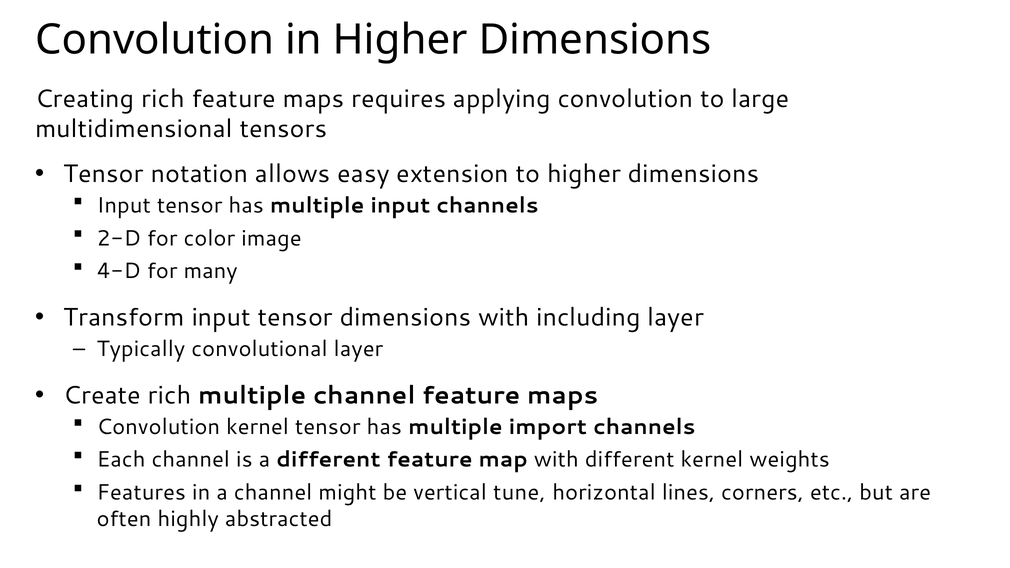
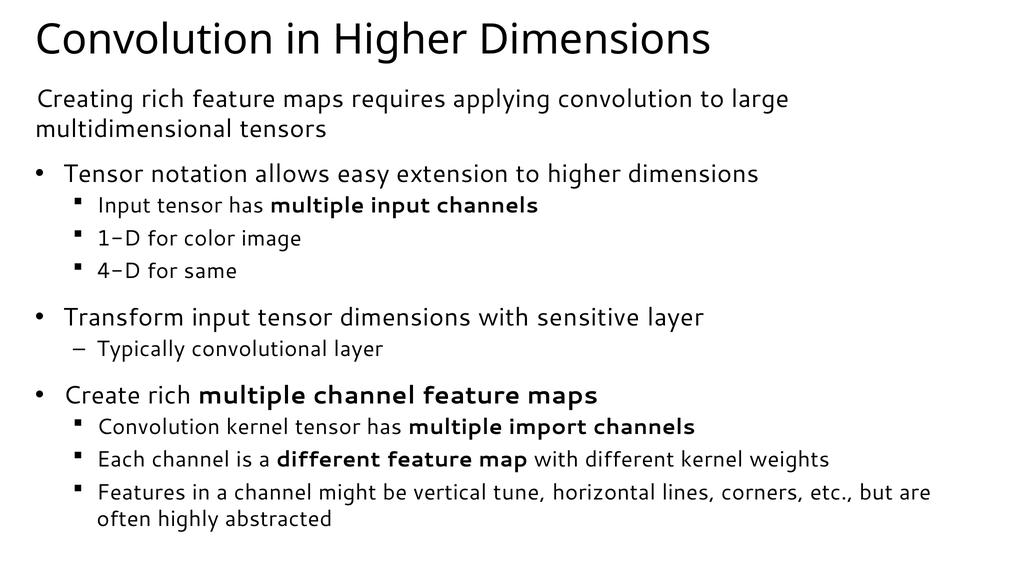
2-D: 2-D -> 1-D
many: many -> same
including: including -> sensitive
